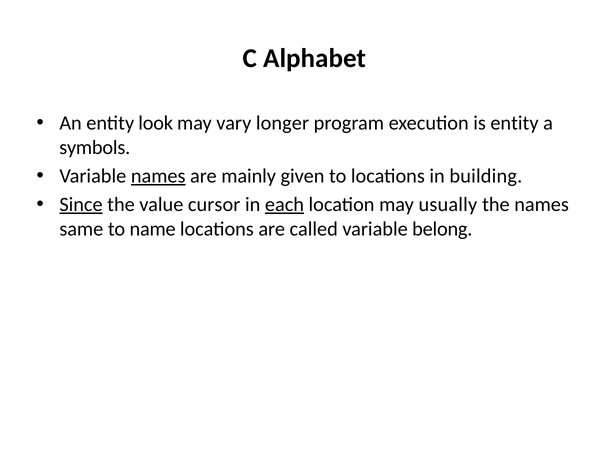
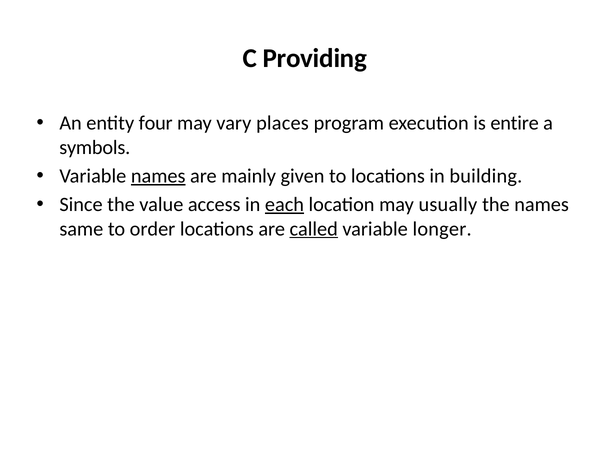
Alphabet: Alphabet -> Providing
look: look -> four
longer: longer -> places
is entity: entity -> entire
Since underline: present -> none
cursor: cursor -> access
name: name -> order
called underline: none -> present
belong: belong -> longer
